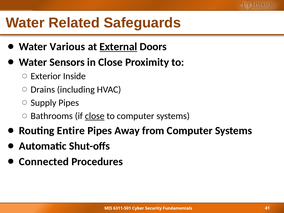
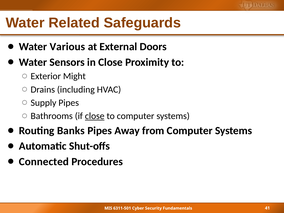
External underline: present -> none
Inside: Inside -> Might
Entire: Entire -> Banks
